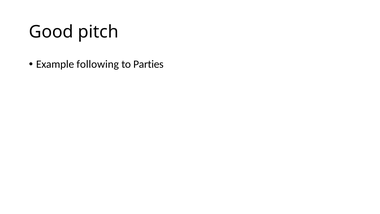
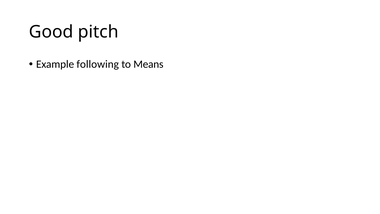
Parties: Parties -> Means
